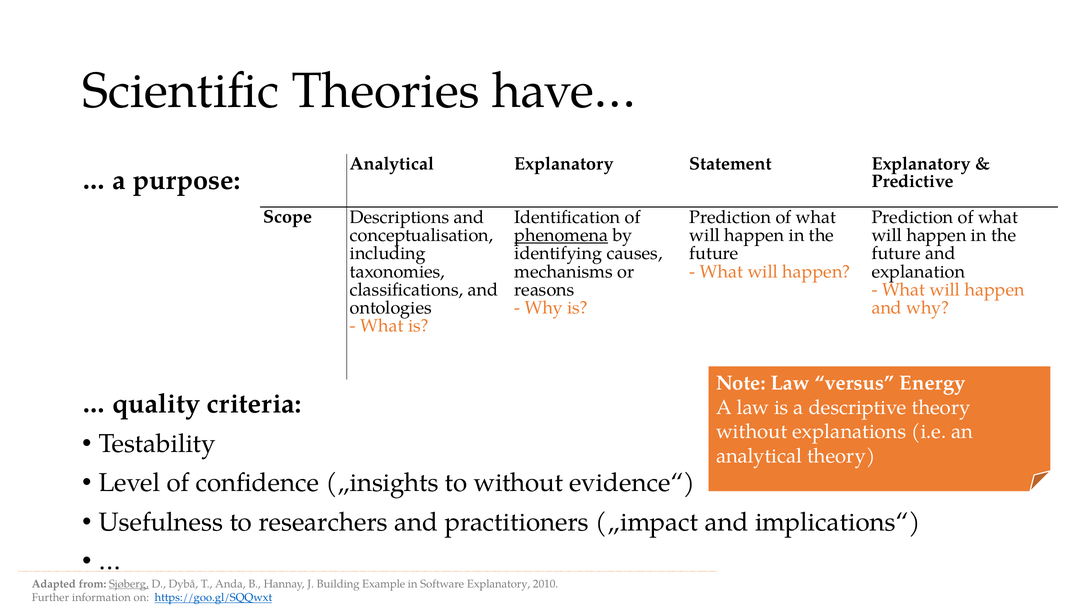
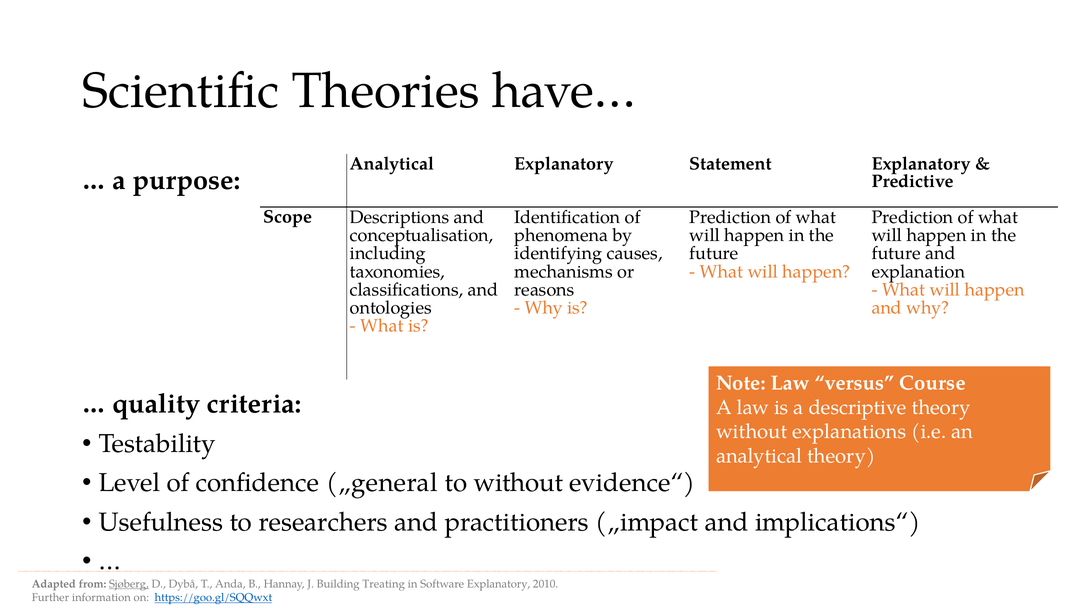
phenomena underline: present -> none
Energy: Energy -> Course
„insights: „insights -> „general
Example: Example -> Treating
